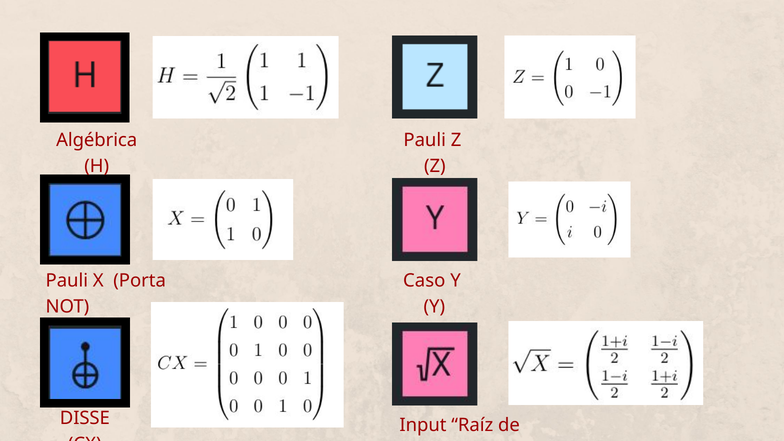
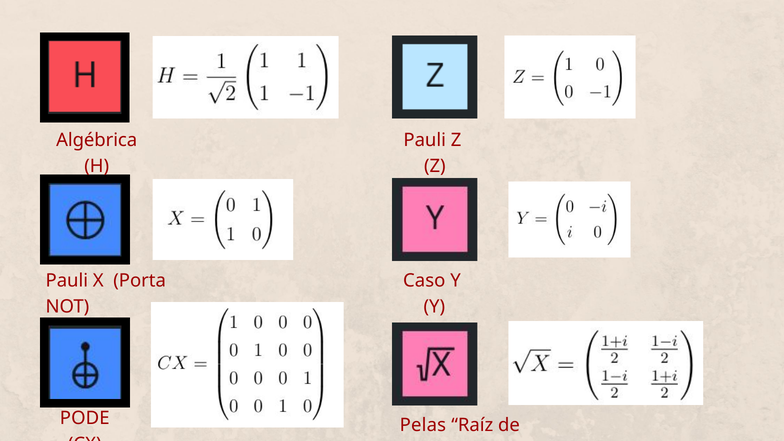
DISSE: DISSE -> PODE
Input: Input -> Pelas
